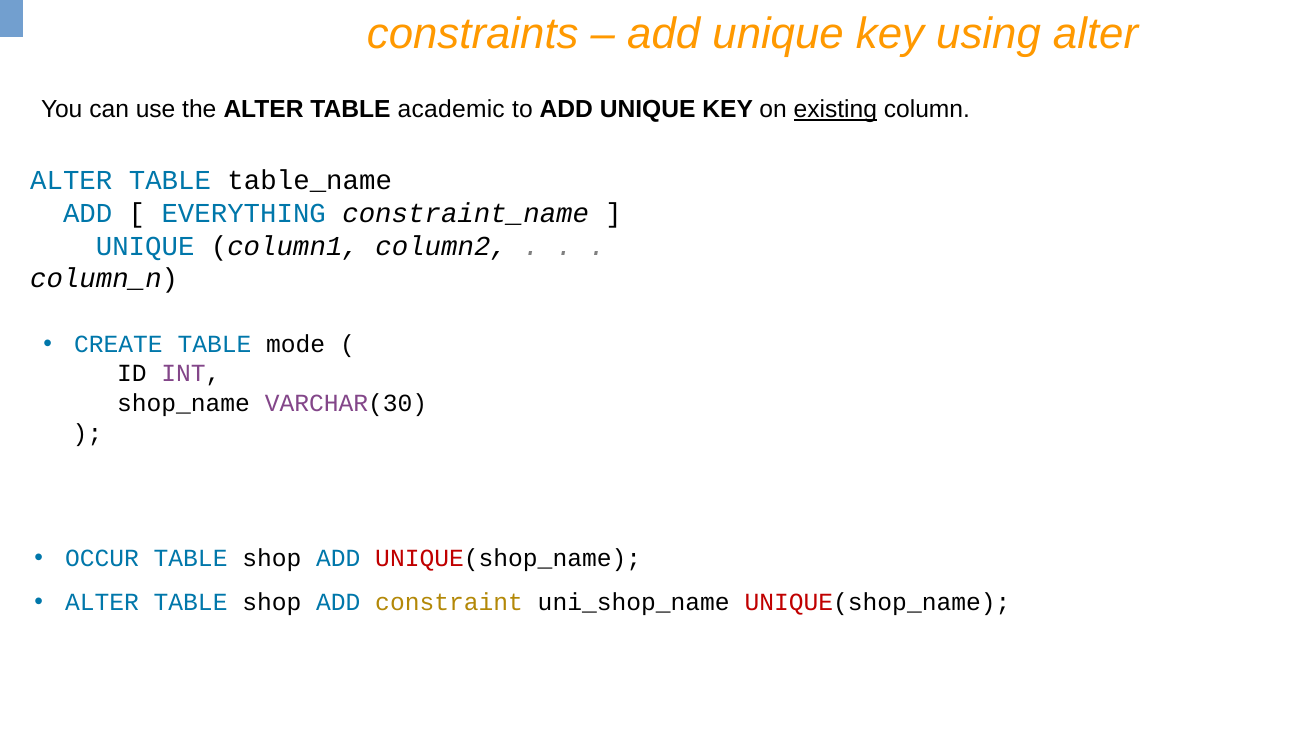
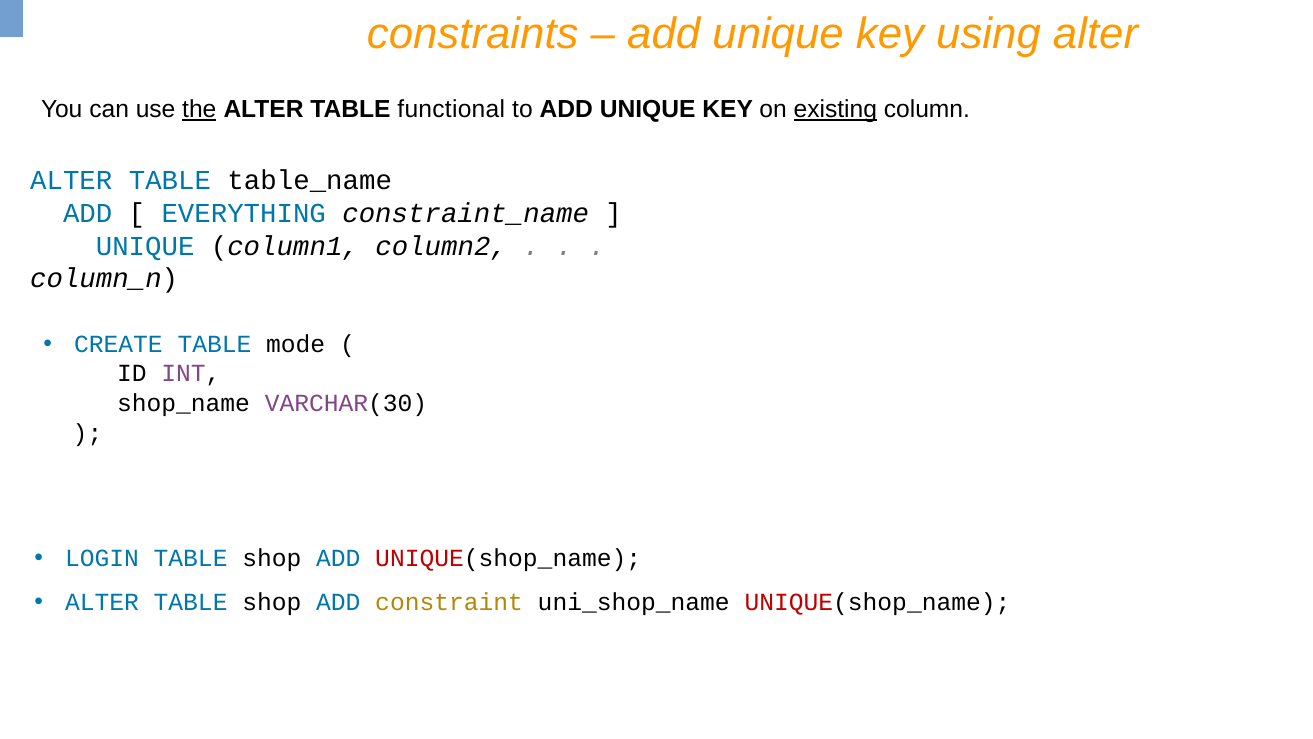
the underline: none -> present
academic: academic -> functional
OCCUR: OCCUR -> LOGIN
